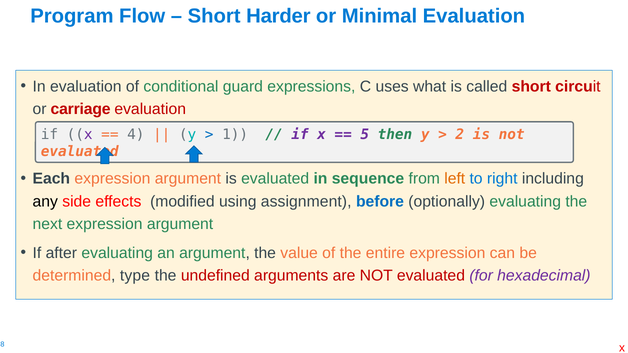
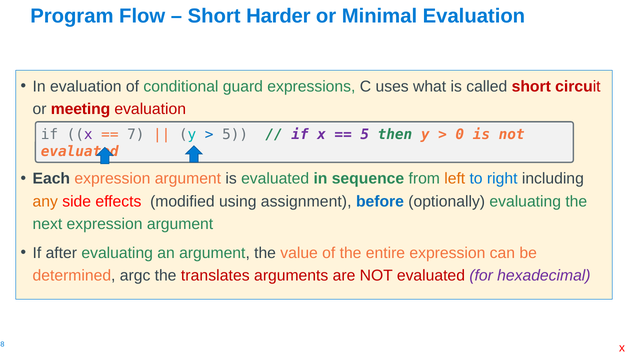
carriage: carriage -> meeting
4: 4 -> 7
1 at (235, 135): 1 -> 5
2: 2 -> 0
any colour: black -> orange
type: type -> argc
undefined: undefined -> translates
